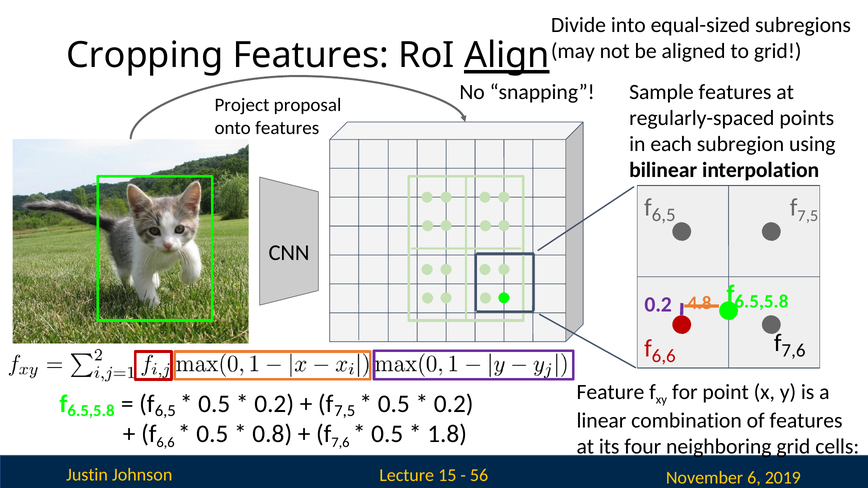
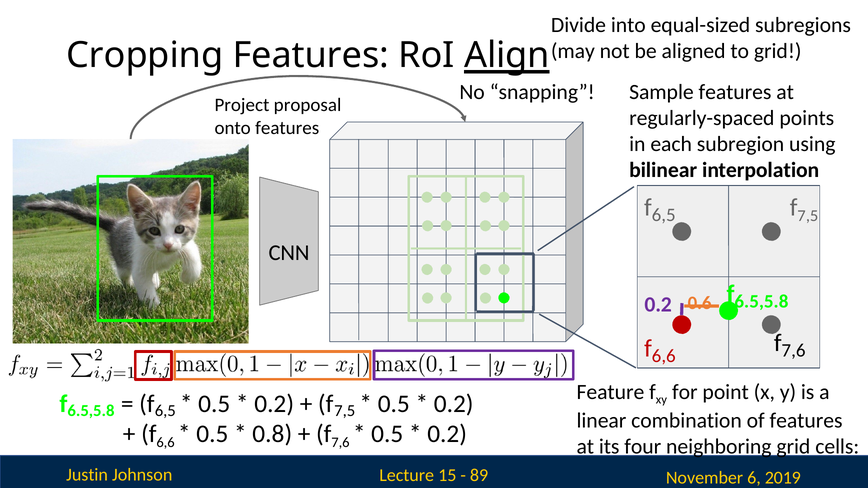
4.8: 4.8 -> 0.6
1.8 at (447, 434): 1.8 -> 0.2
56: 56 -> 89
